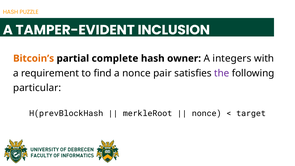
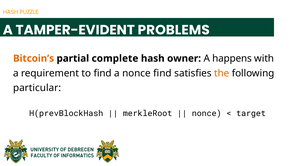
INCLUSION: INCLUSION -> PROBLEMS
integers: integers -> happens
nonce pair: pair -> find
the colour: purple -> orange
